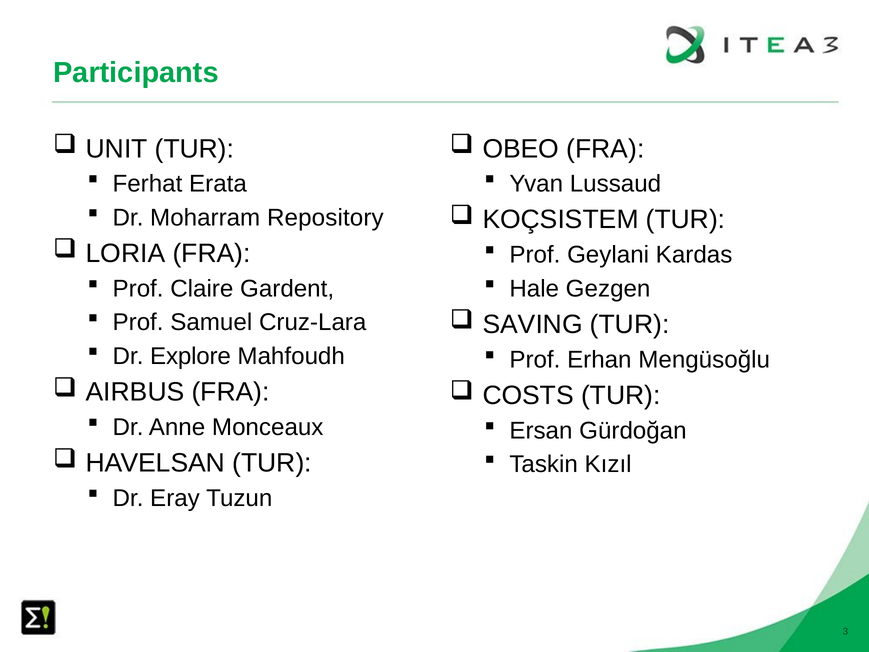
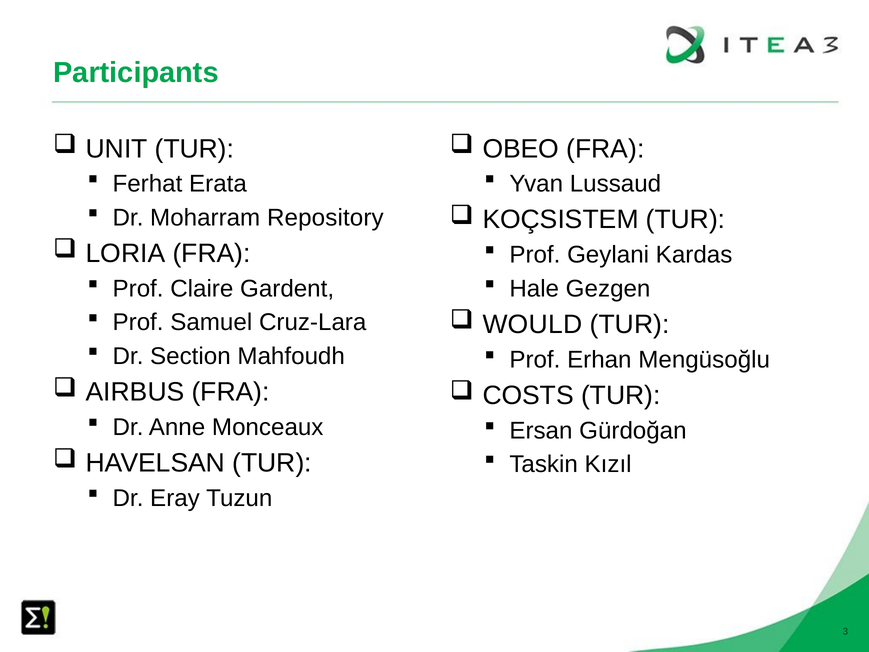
SAVING: SAVING -> WOULD
Explore: Explore -> Section
